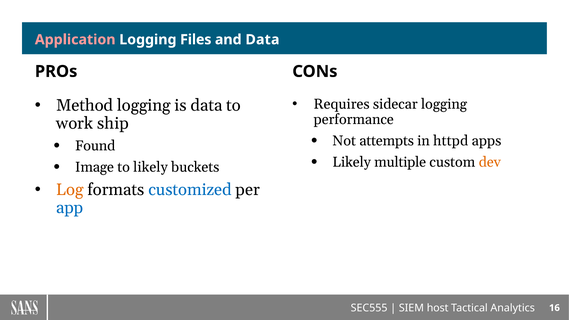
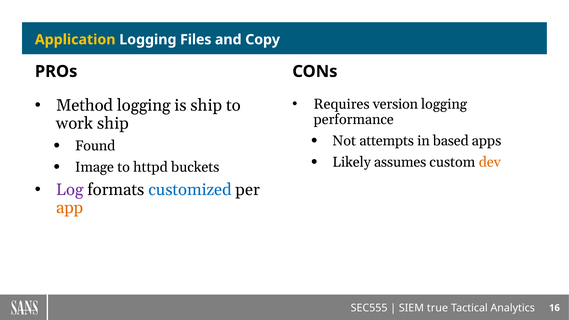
Application colour: pink -> yellow
and Data: Data -> Copy
sidecar: sidecar -> version
is data: data -> ship
httpd: httpd -> based
multiple: multiple -> assumes
to likely: likely -> httpd
Log colour: orange -> purple
app colour: blue -> orange
host: host -> true
